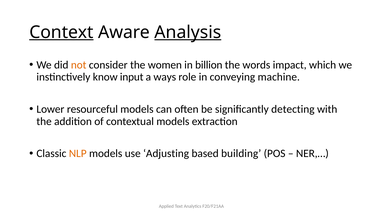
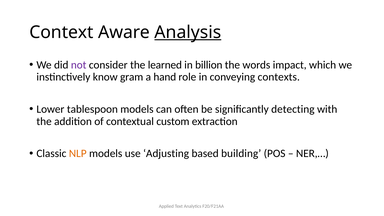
Context underline: present -> none
not colour: orange -> purple
women: women -> learned
input: input -> gram
ways: ways -> hand
machine: machine -> contexts
resourceful: resourceful -> tablespoon
contextual models: models -> custom
